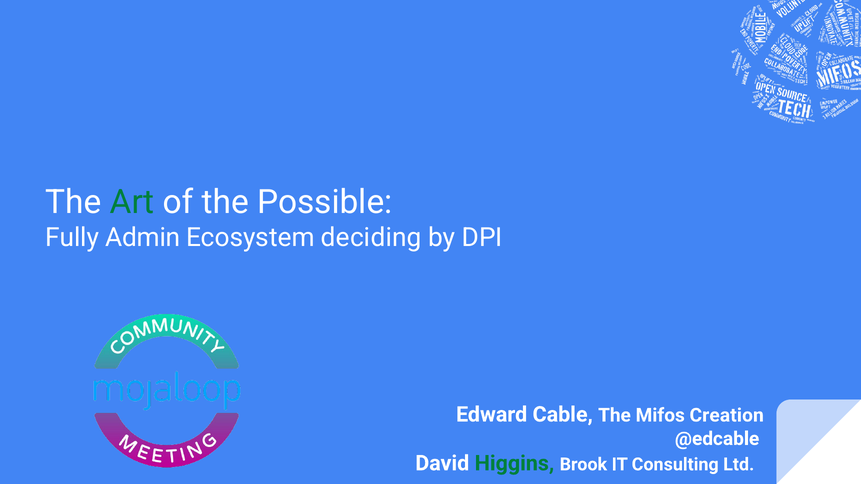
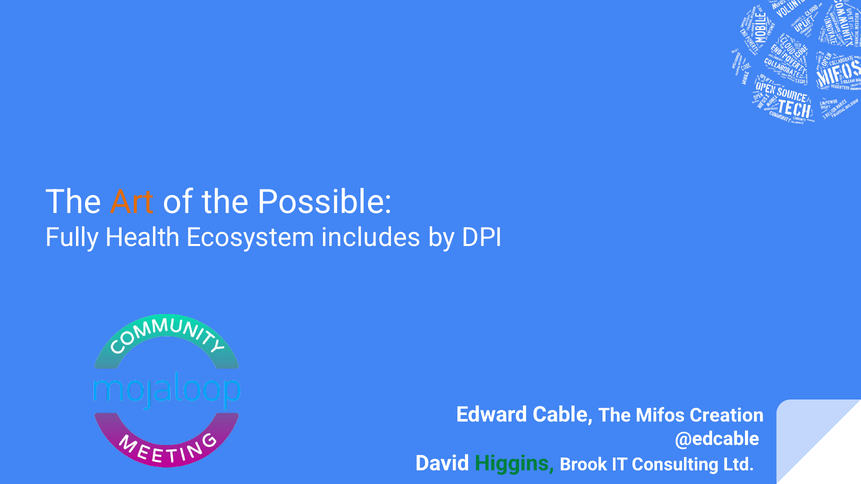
Art colour: green -> orange
Admin: Admin -> Health
deciding: deciding -> includes
